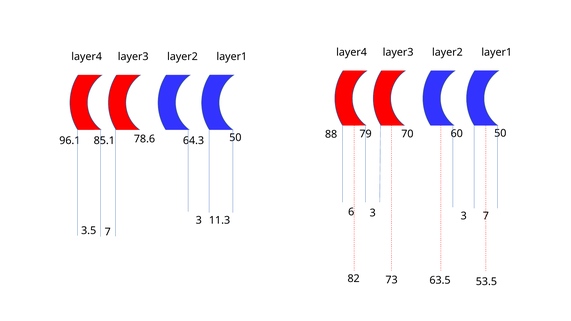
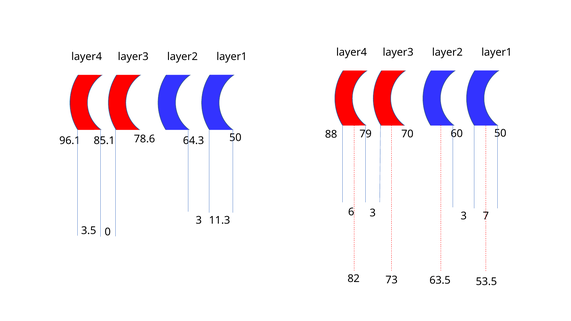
3.5 7: 7 -> 0
